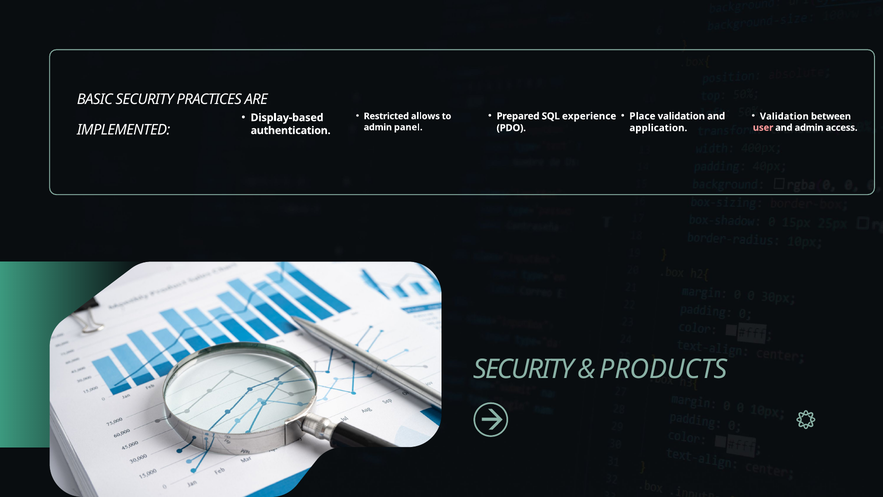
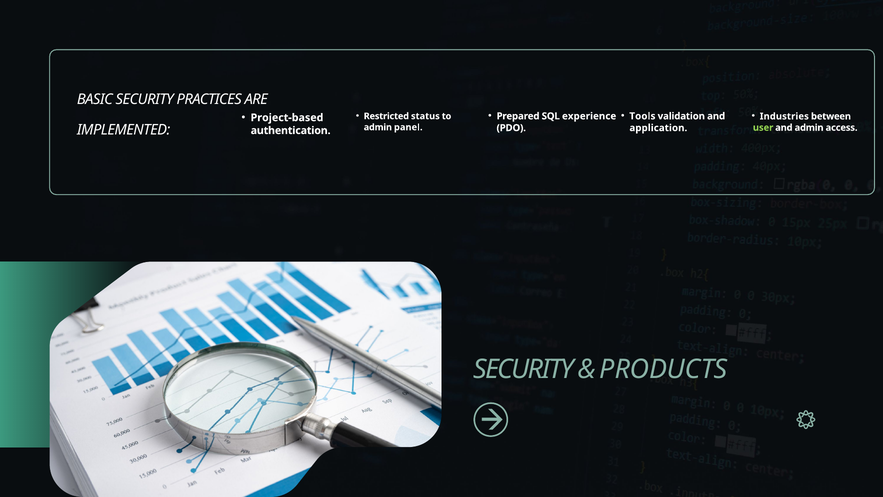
Place: Place -> Tools
allows: allows -> status
Validation at (784, 116): Validation -> Industries
Display-based: Display-based -> Project-based
user colour: pink -> light green
